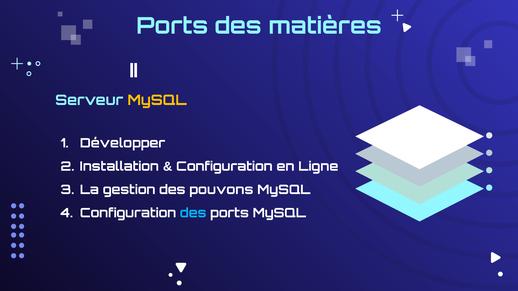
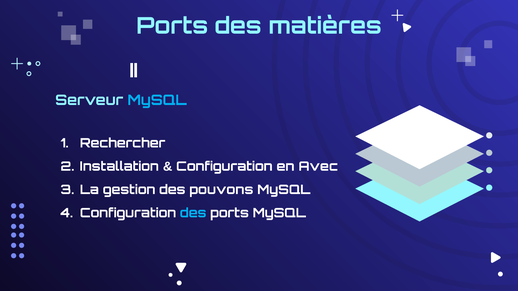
MySQL at (157, 100) colour: yellow -> light blue
Développer: Développer -> Rechercher
Ligne: Ligne -> Avec
